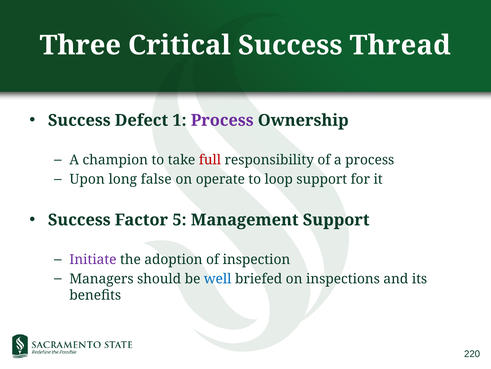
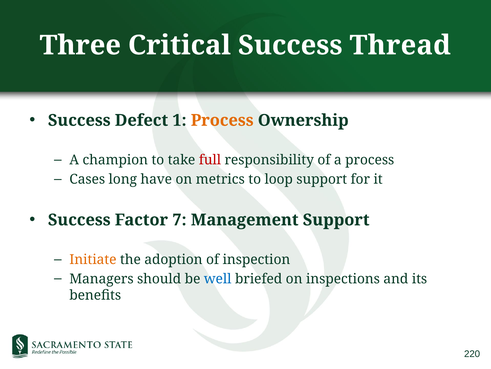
Process at (222, 120) colour: purple -> orange
Upon: Upon -> Cases
false: false -> have
operate: operate -> metrics
5: 5 -> 7
Initiate colour: purple -> orange
